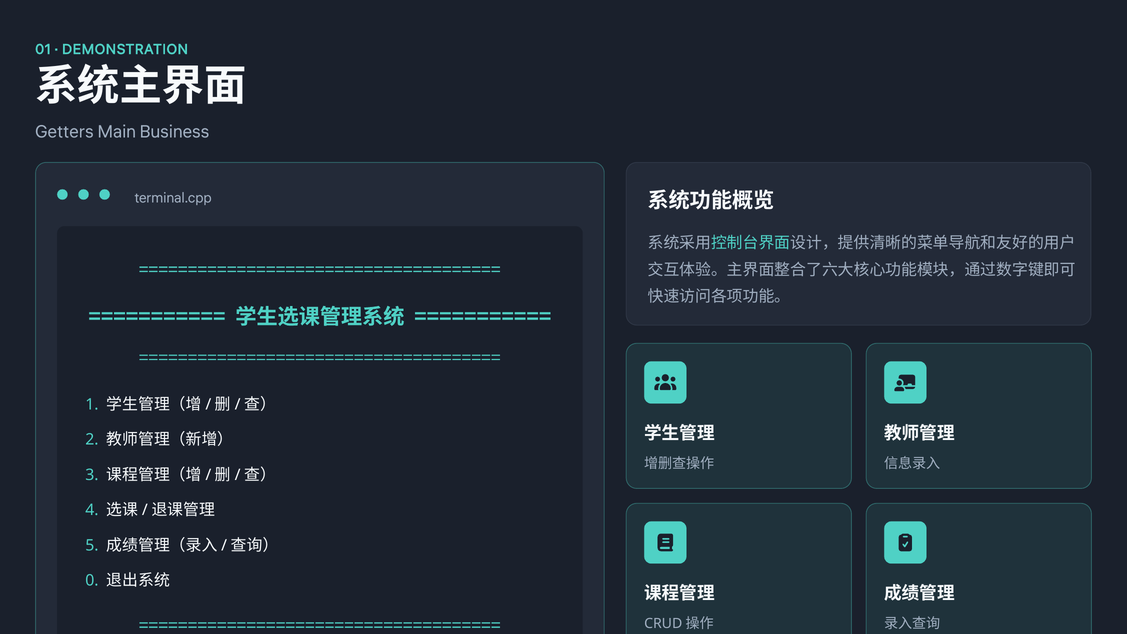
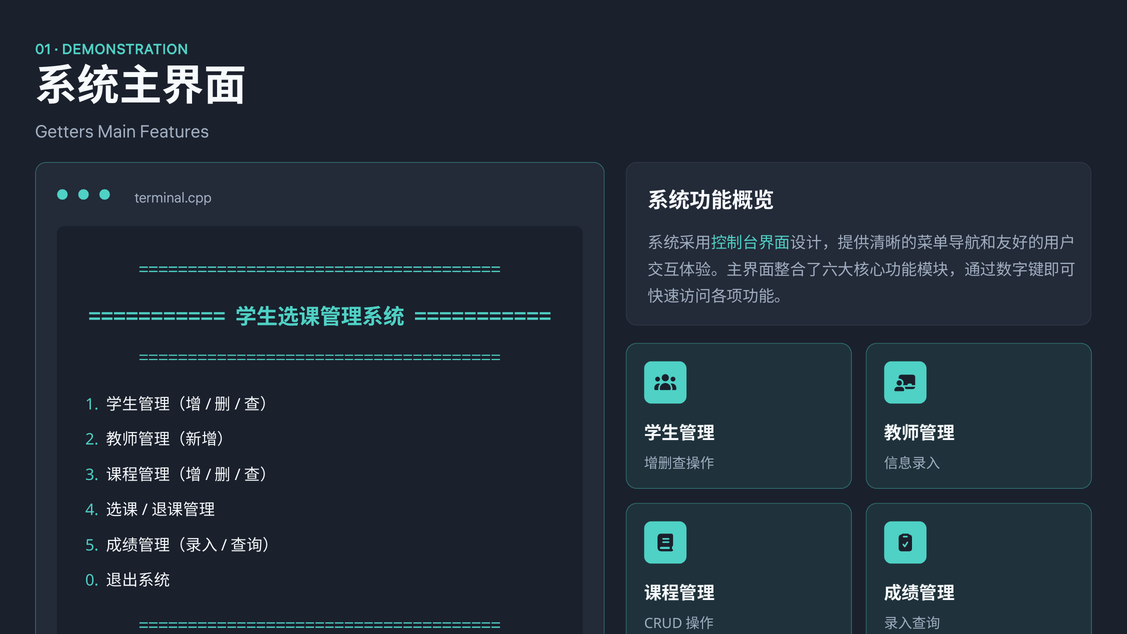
Business: Business -> Features
